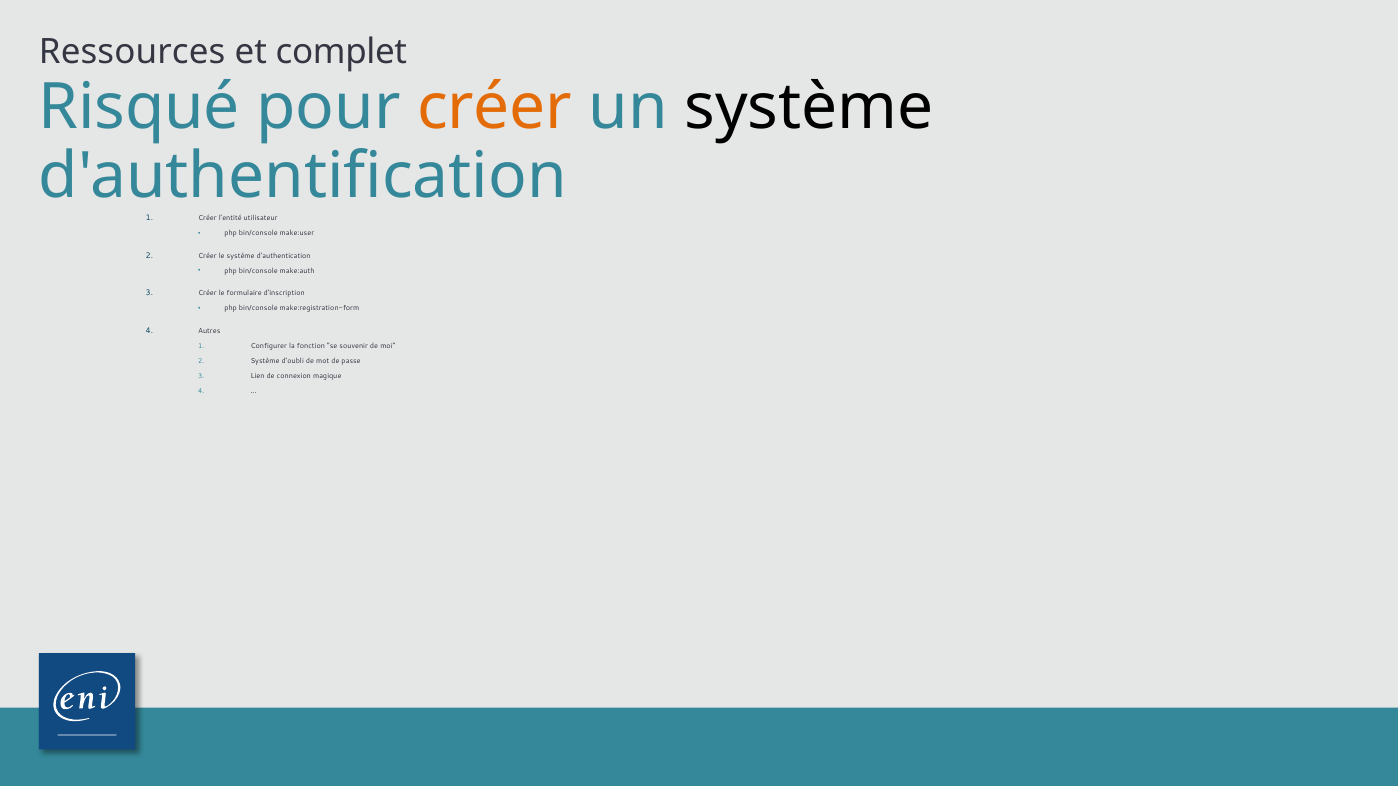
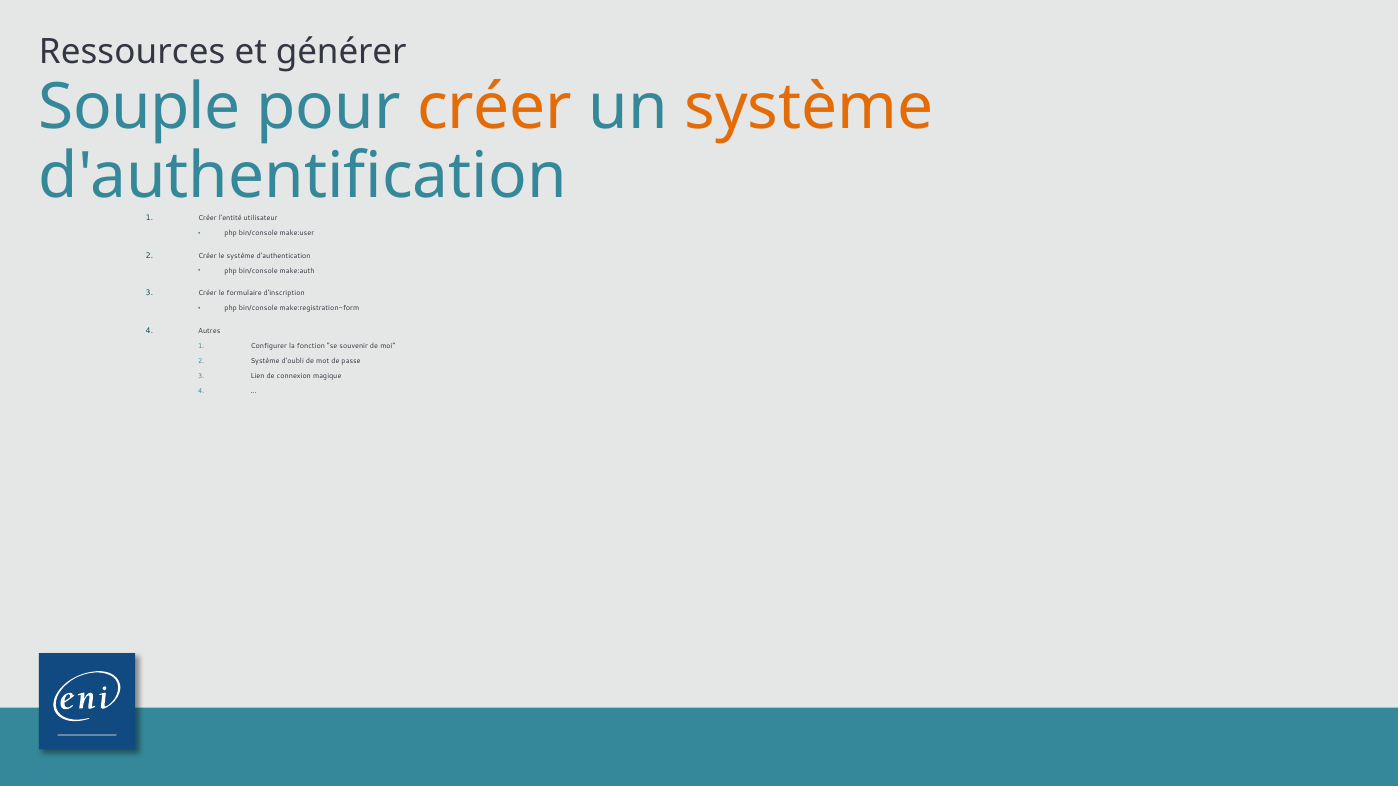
complet: complet -> générer
Risqué: Risqué -> Souple
système at (809, 107) colour: black -> orange
